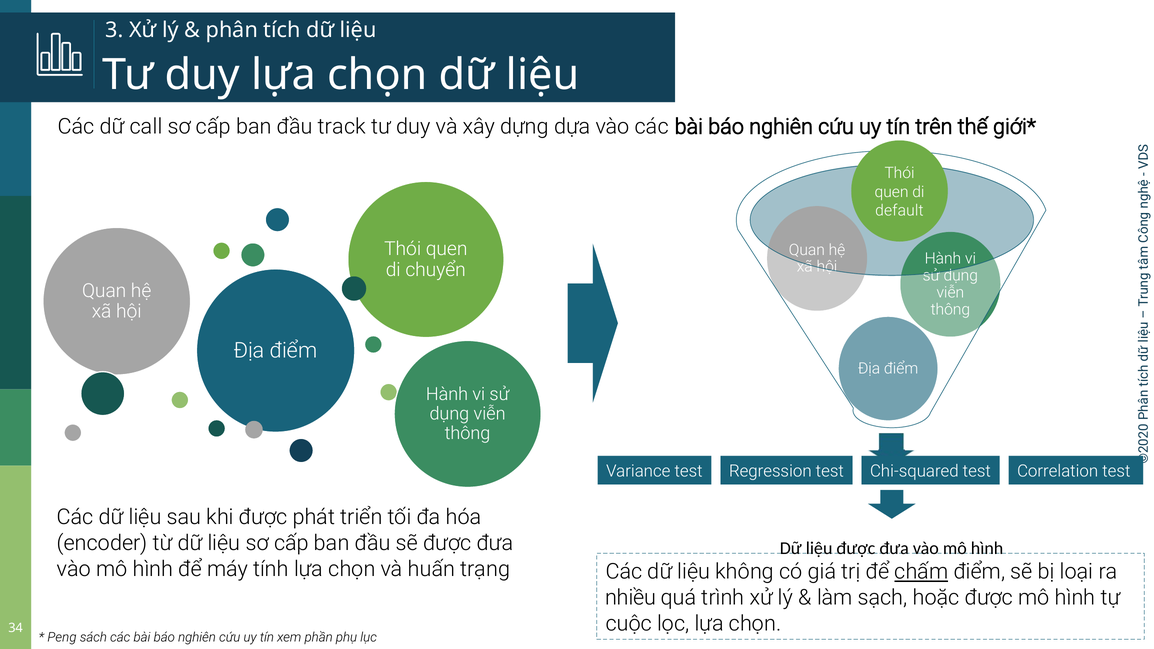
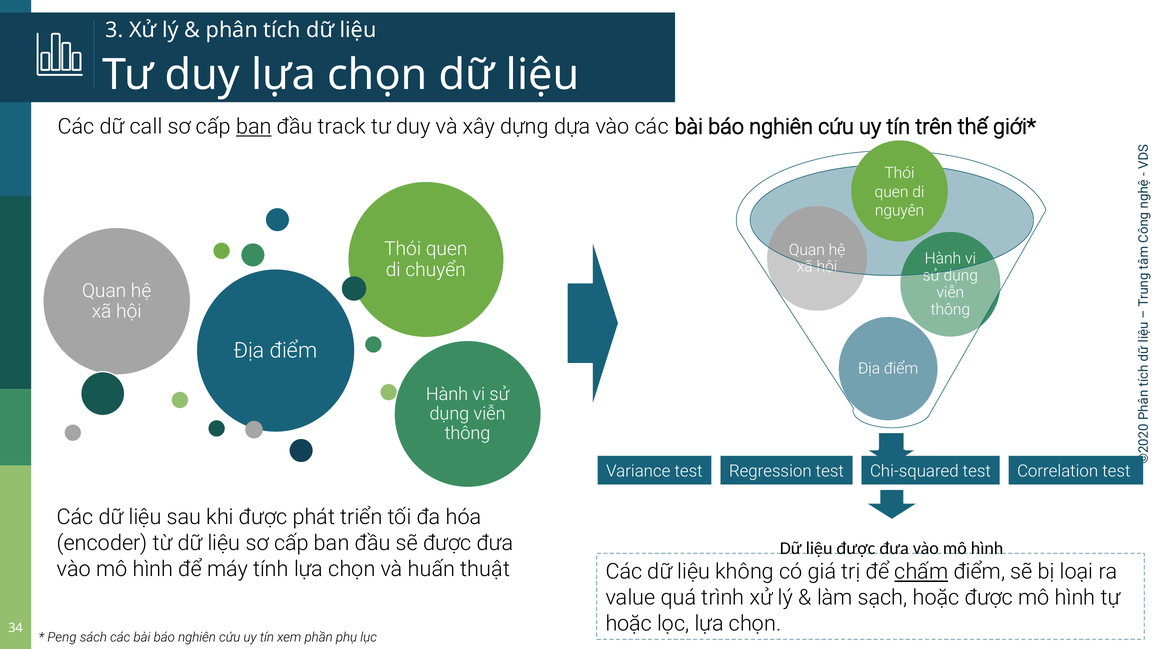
ban at (254, 127) underline: none -> present
default: default -> nguyên
trạng: trạng -> thuật
nhiều: nhiều -> value
cuộc at (629, 624): cuộc -> hoặc
